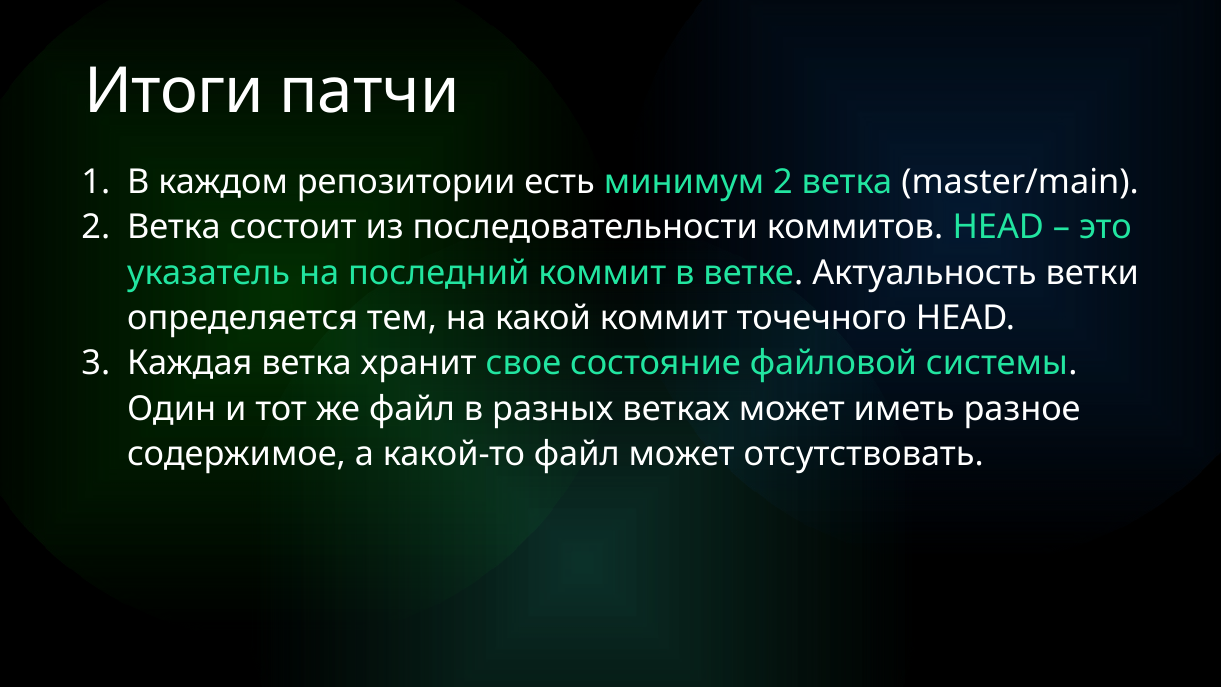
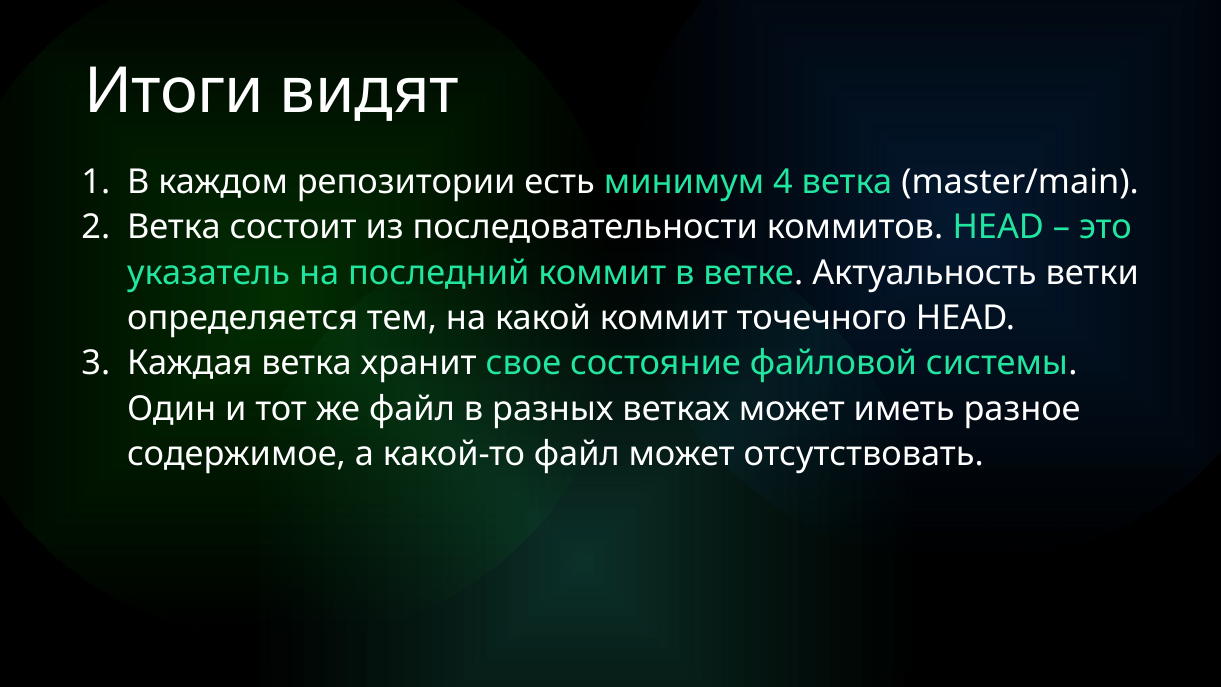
патчи: патчи -> видят
минимум 2: 2 -> 4
